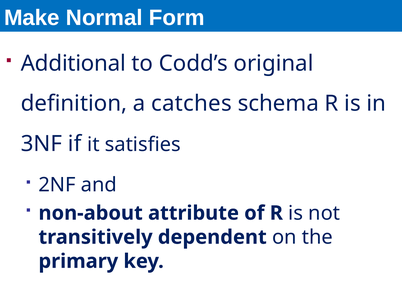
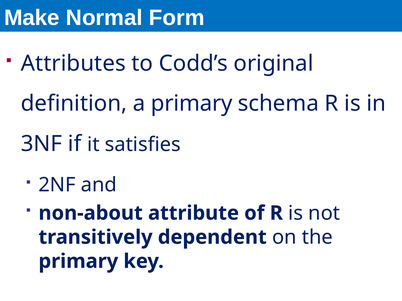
Additional: Additional -> Attributes
a catches: catches -> primary
